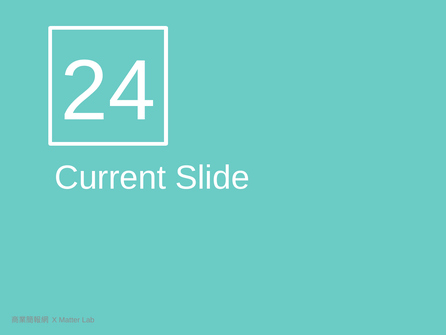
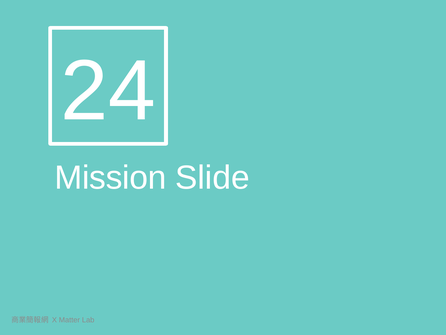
Current: Current -> Mission
